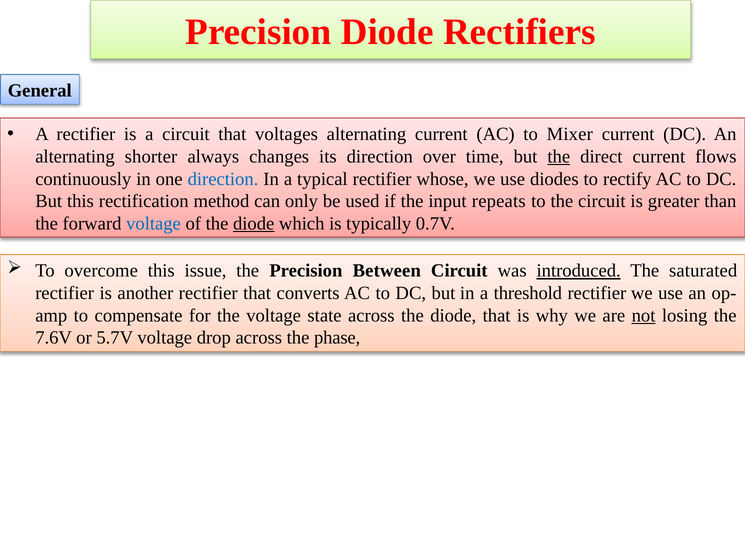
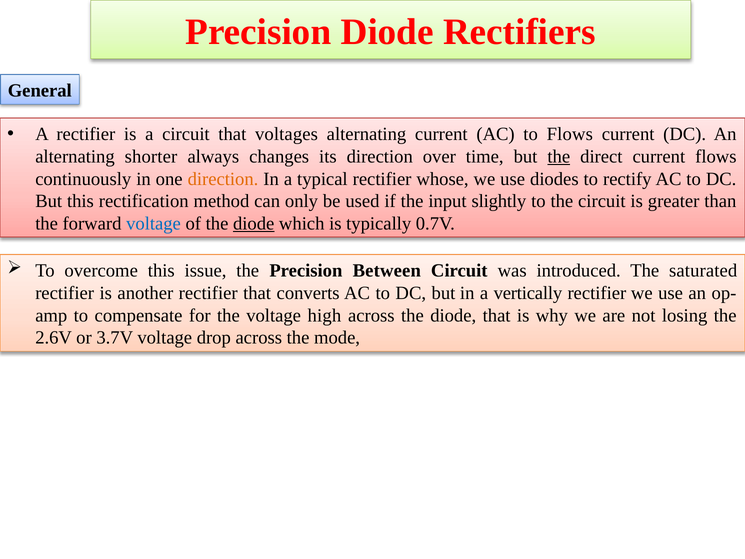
to Mixer: Mixer -> Flows
direction at (223, 179) colour: blue -> orange
repeats: repeats -> slightly
introduced underline: present -> none
threshold: threshold -> vertically
state: state -> high
not underline: present -> none
7.6V: 7.6V -> 2.6V
5.7V: 5.7V -> 3.7V
phase: phase -> mode
